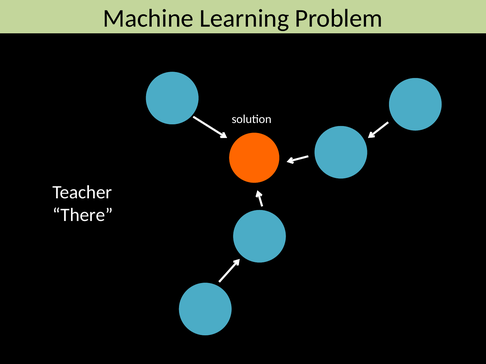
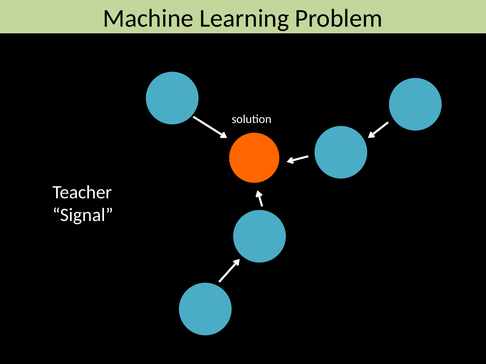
There: There -> Signal
